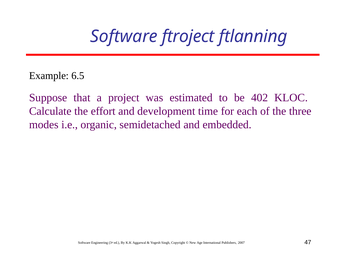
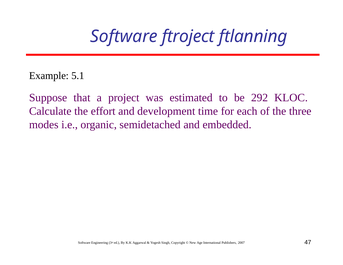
6.5: 6.5 -> 5.1
402: 402 -> 292
